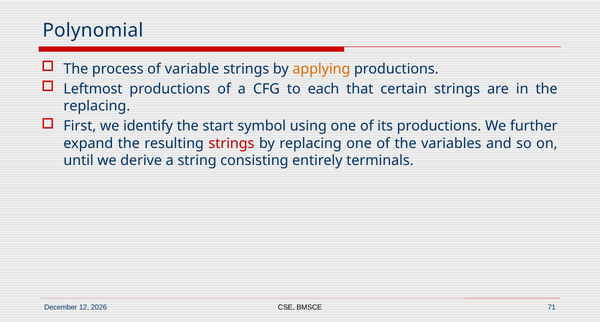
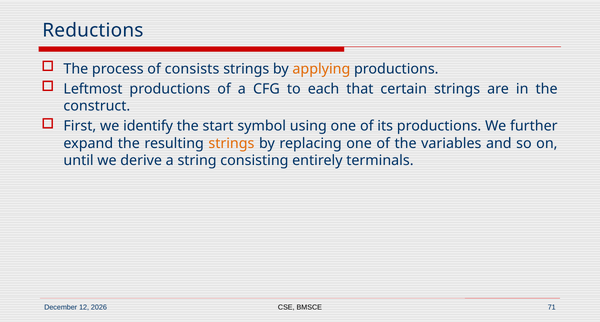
Polynomial: Polynomial -> Reductions
variable: variable -> consists
replacing at (97, 106): replacing -> construct
strings at (231, 143) colour: red -> orange
